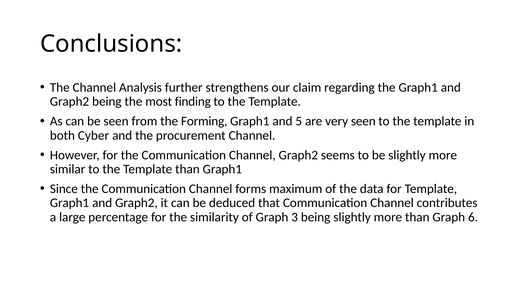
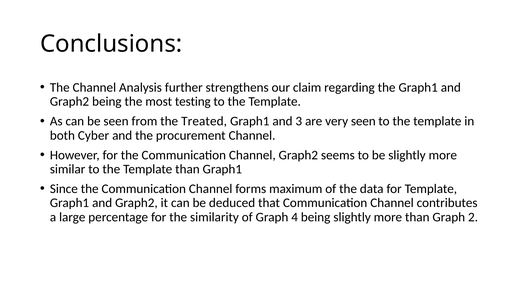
finding: finding -> testing
Forming: Forming -> Treated
5: 5 -> 3
3: 3 -> 4
6: 6 -> 2
